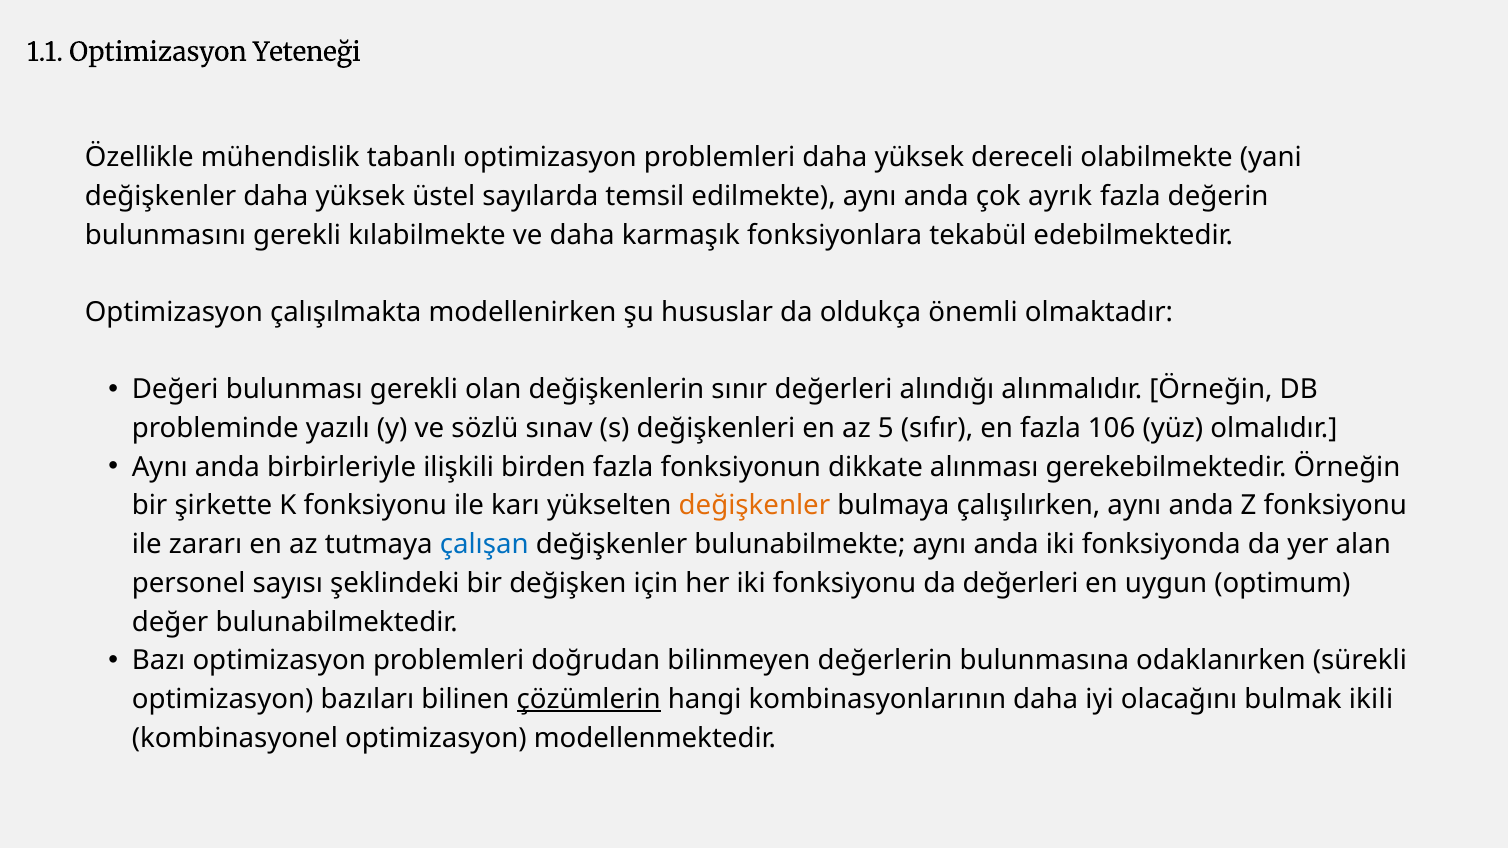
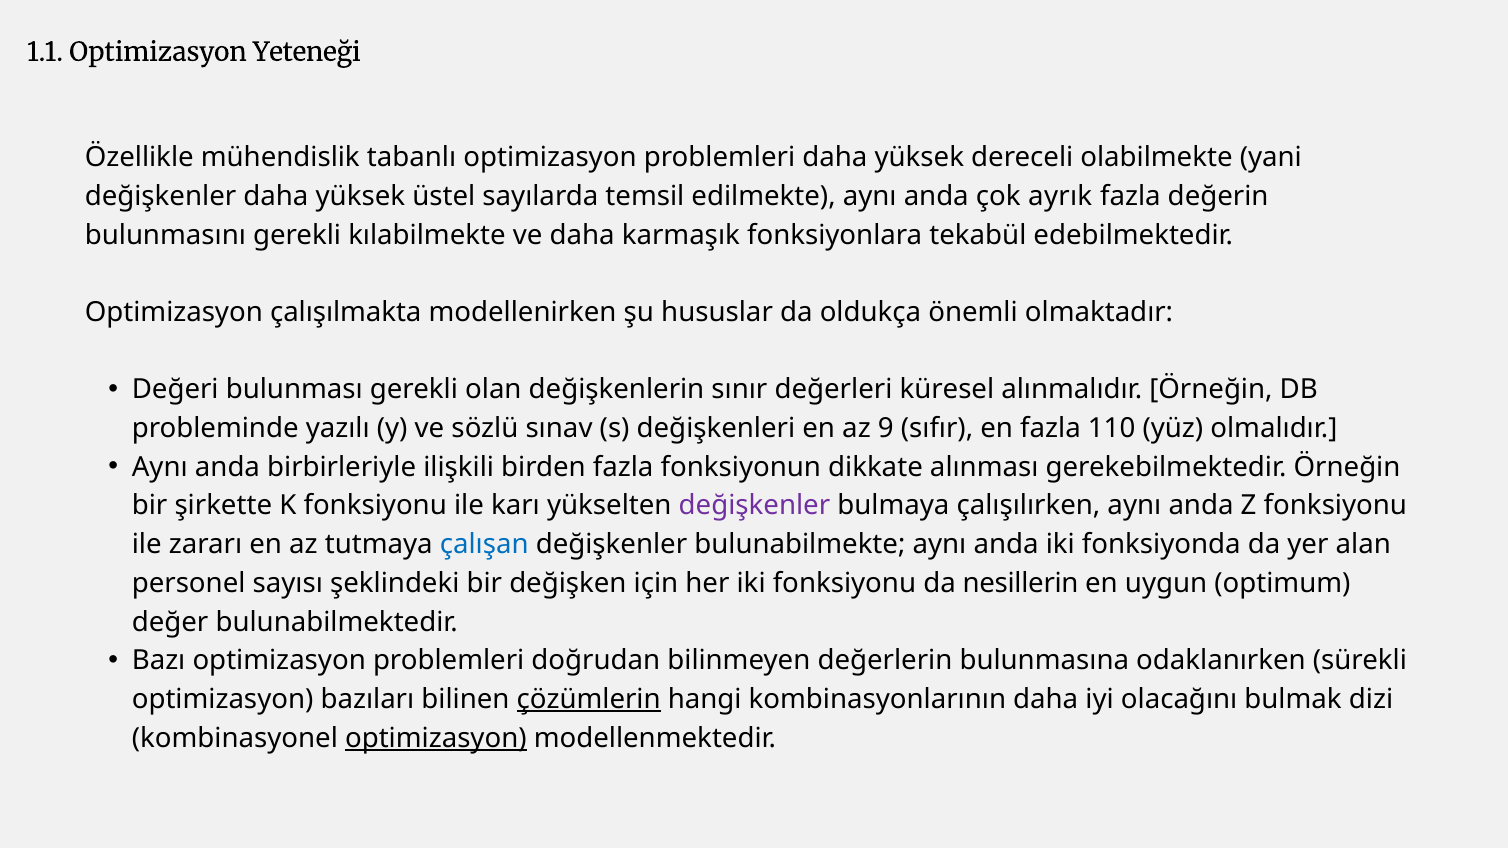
alındığı: alındığı -> küresel
5: 5 -> 9
106: 106 -> 110
değişkenler at (754, 506) colour: orange -> purple
da değerleri: değerleri -> nesillerin
ikili: ikili -> dizi
optimizasyon at (436, 738) underline: none -> present
